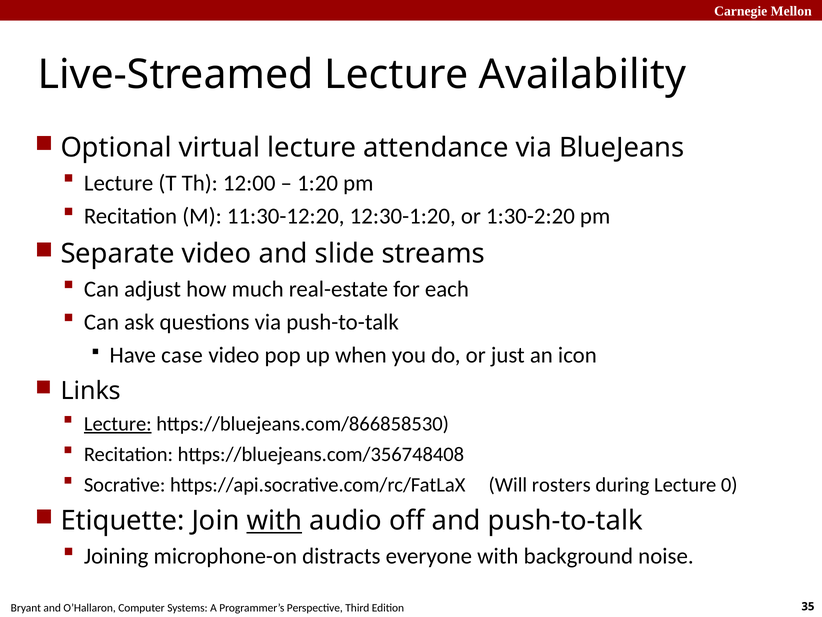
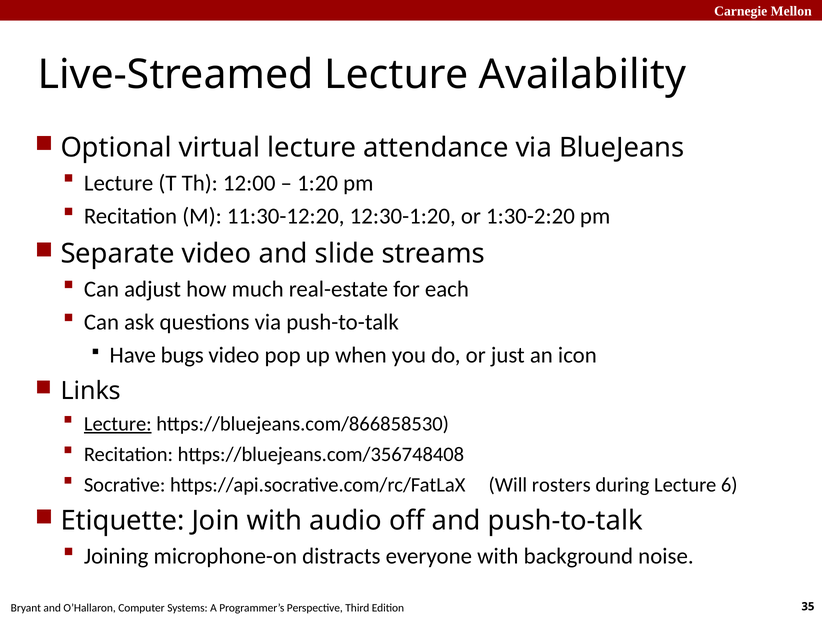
case: case -> bugs
0: 0 -> 6
with at (274, 520) underline: present -> none
